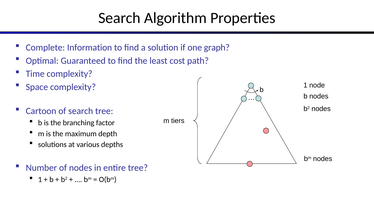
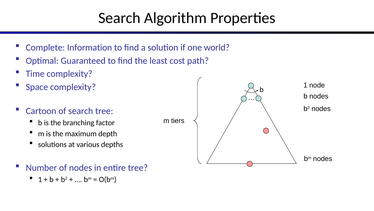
graph: graph -> world
